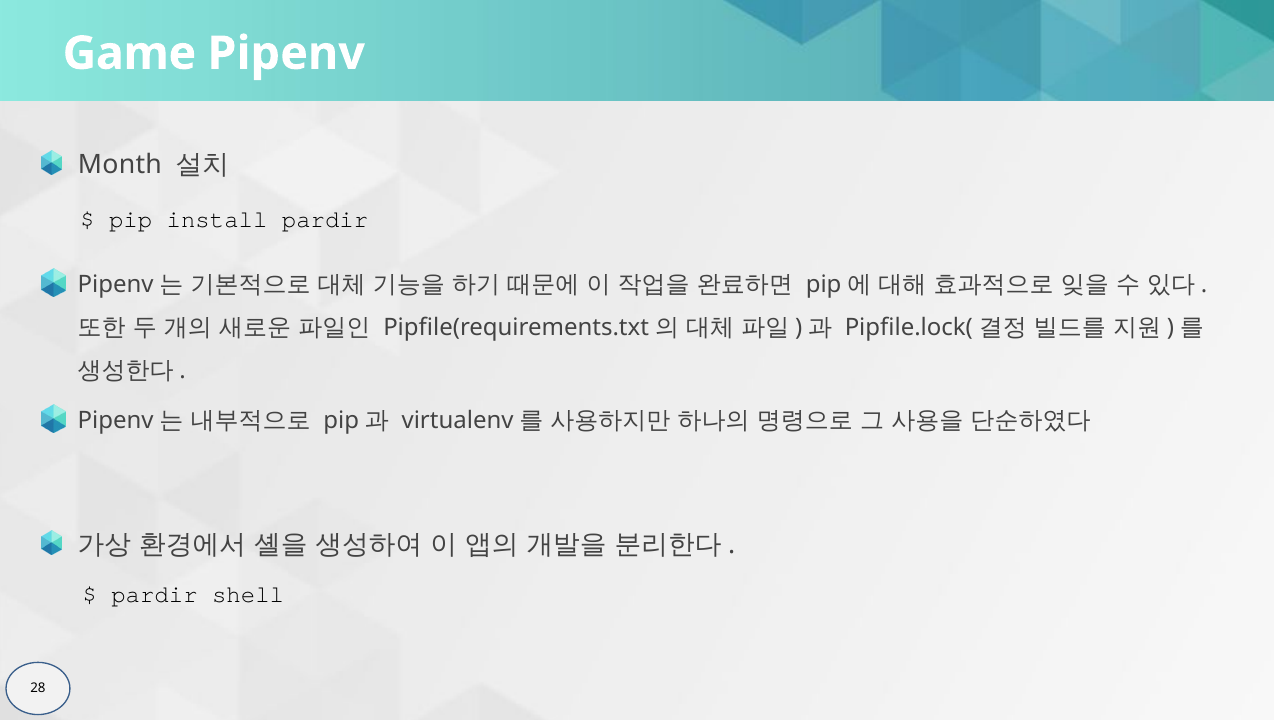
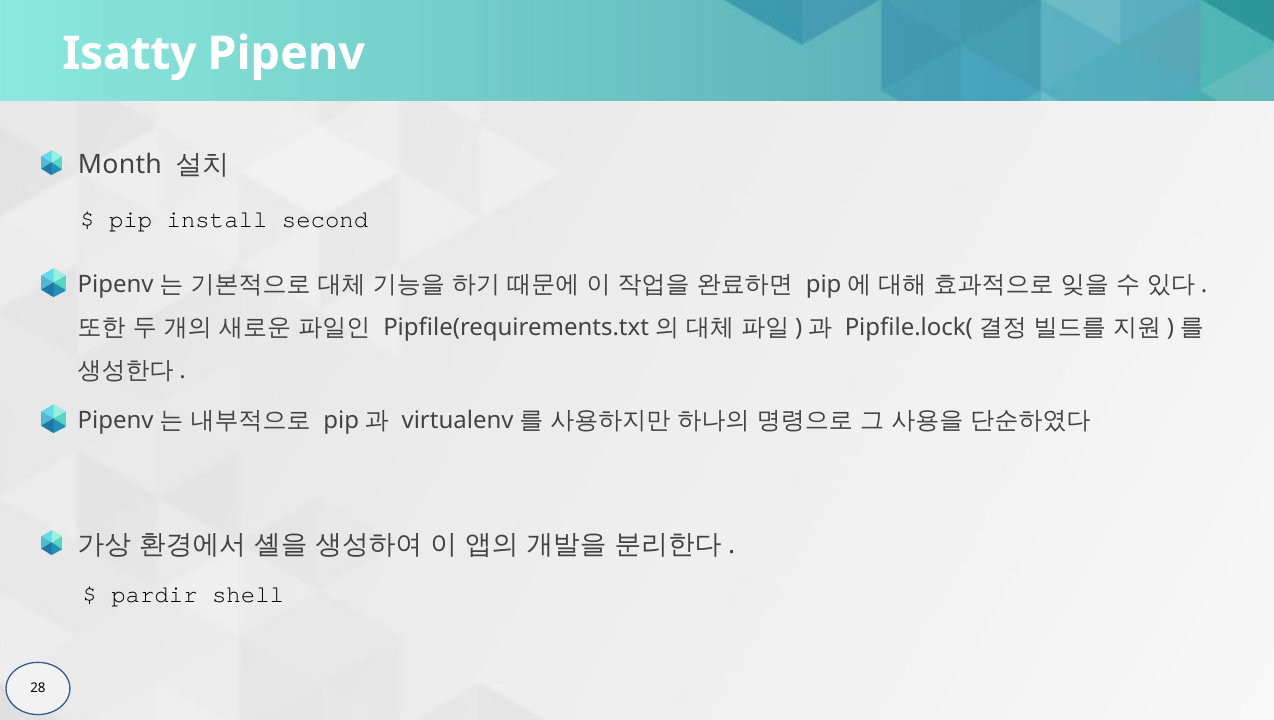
Game: Game -> Isatty
install pardir: pardir -> second
